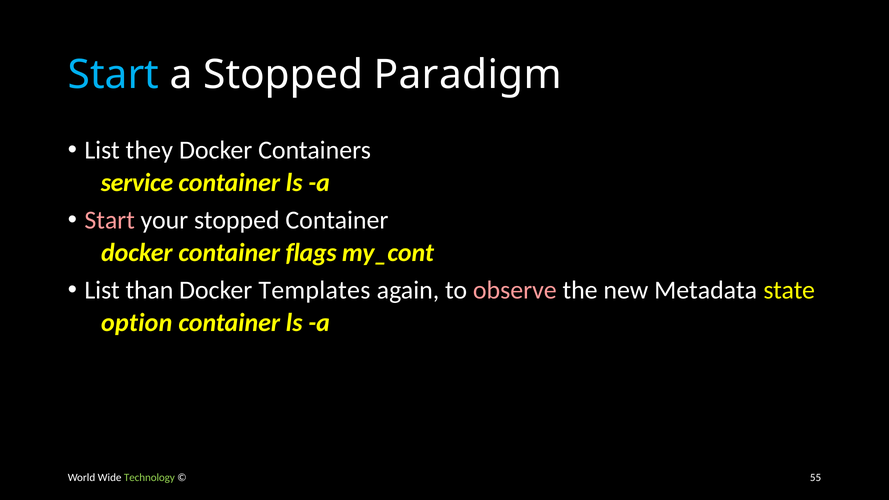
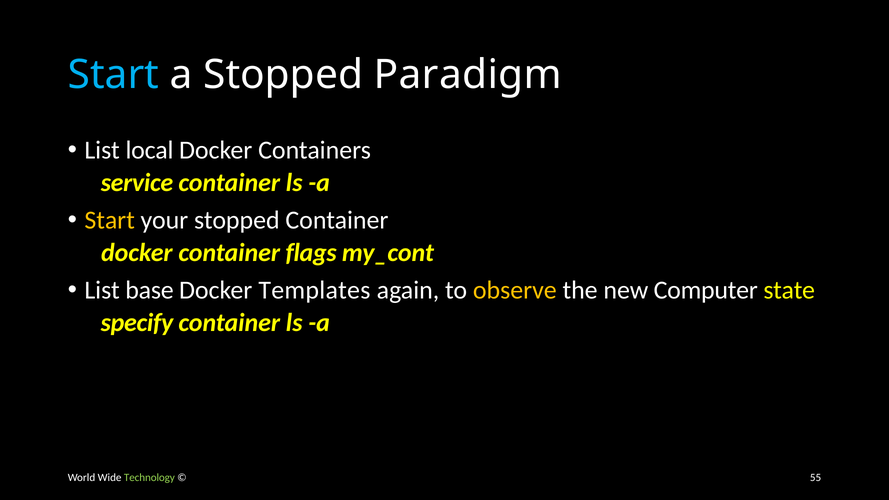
they: they -> local
Start at (110, 220) colour: pink -> yellow
than: than -> base
observe colour: pink -> yellow
Metadata: Metadata -> Computer
option: option -> specify
